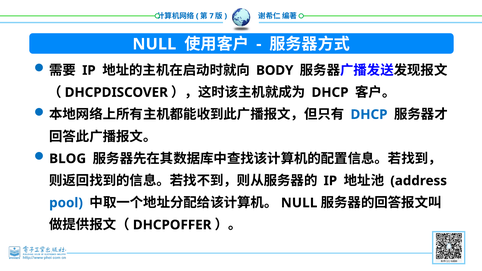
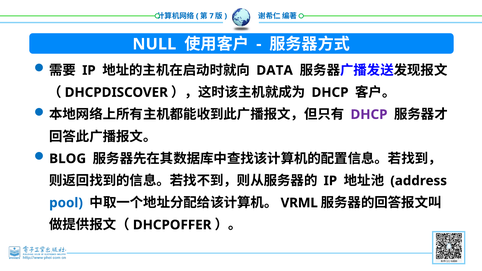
BODY: BODY -> DATA
DHCP at (369, 115) colour: blue -> purple
NULL at (299, 203): NULL -> VRML
